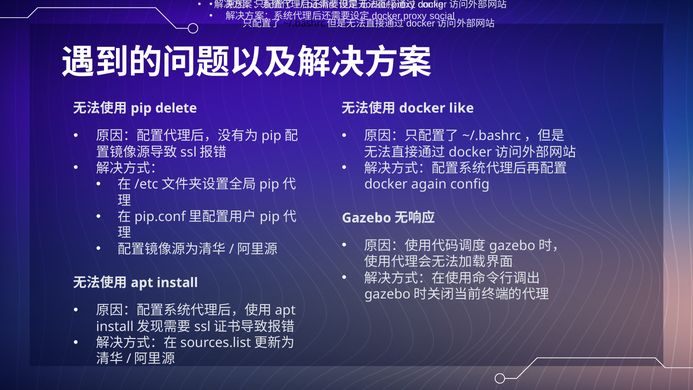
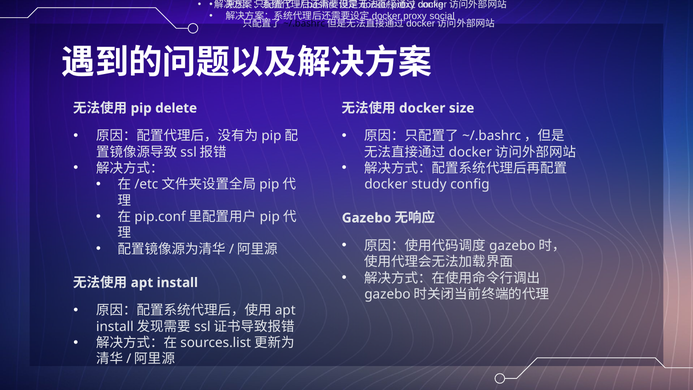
like: like -> size
again: again -> study
